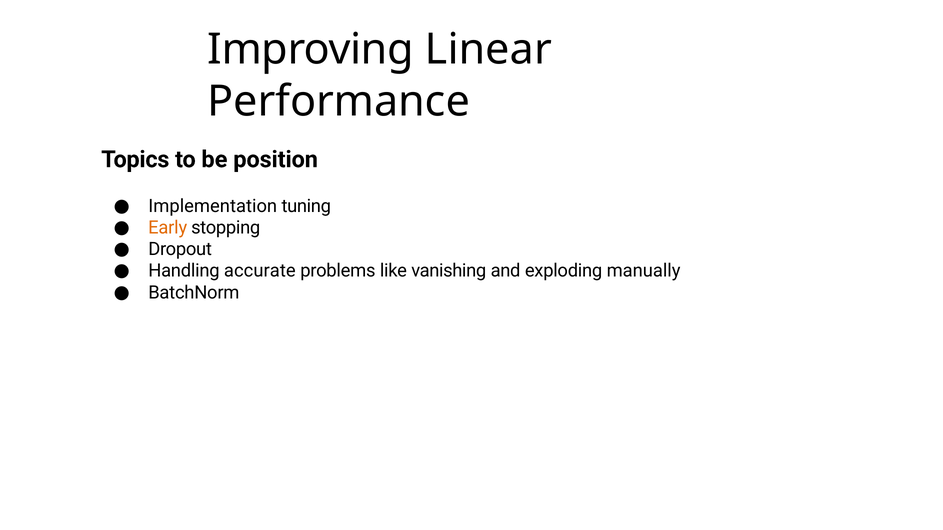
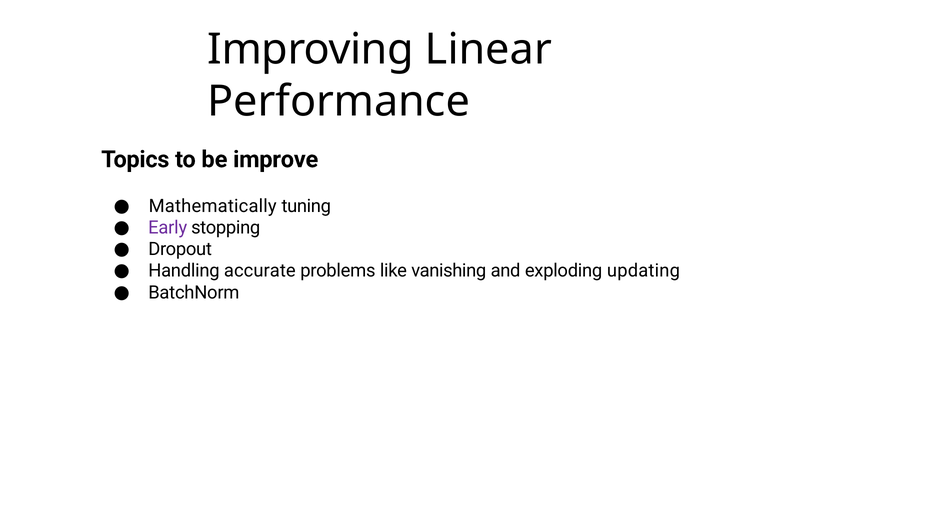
position: position -> improve
Implementation: Implementation -> Mathematically
Early colour: orange -> purple
manually: manually -> updating
